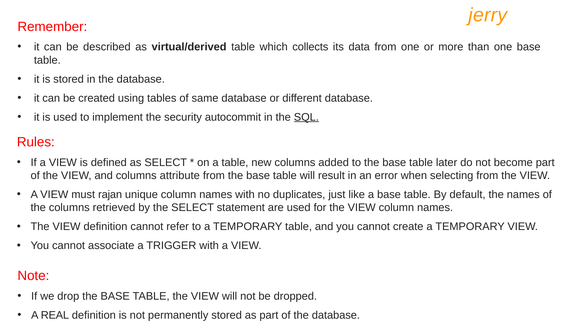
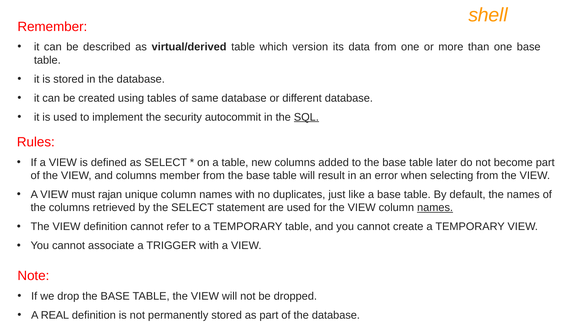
jerry: jerry -> shell
collects: collects -> version
attribute: attribute -> member
names at (435, 208) underline: none -> present
